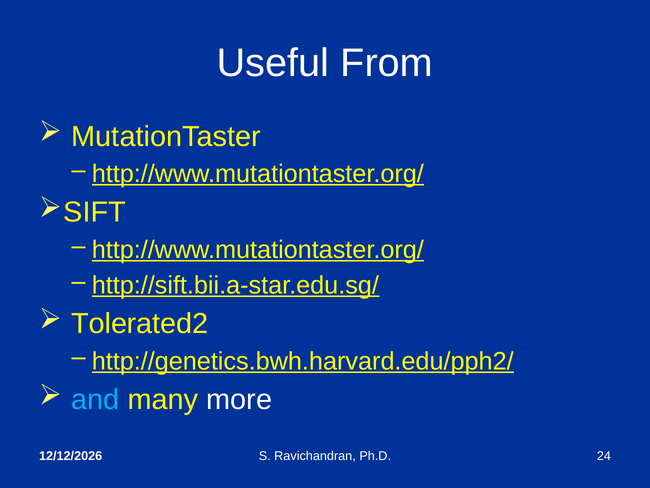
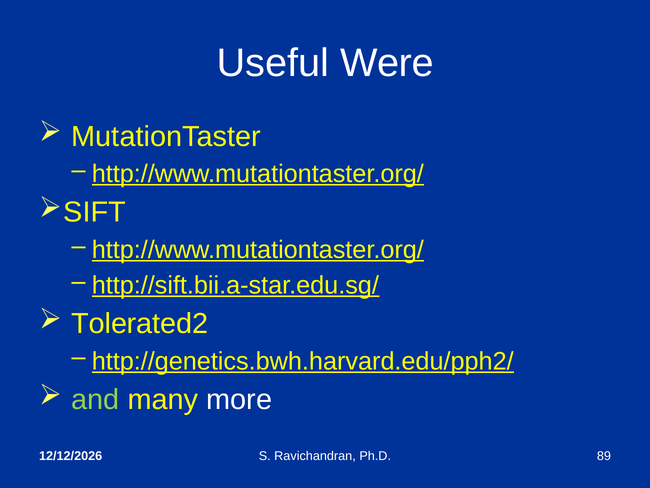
From: From -> Were
and colour: light blue -> light green
24: 24 -> 89
